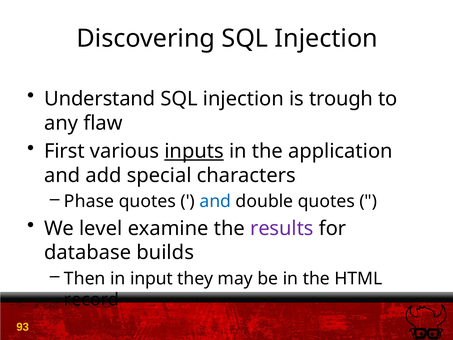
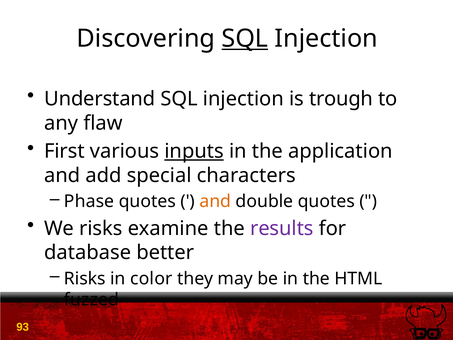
SQL at (245, 38) underline: none -> present
and at (215, 201) colour: blue -> orange
We level: level -> risks
builds: builds -> better
Then at (85, 278): Then -> Risks
input: input -> color
record: record -> fuzzed
